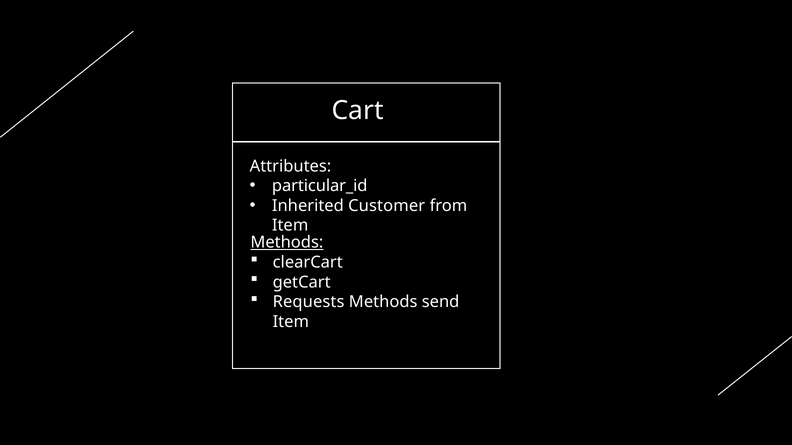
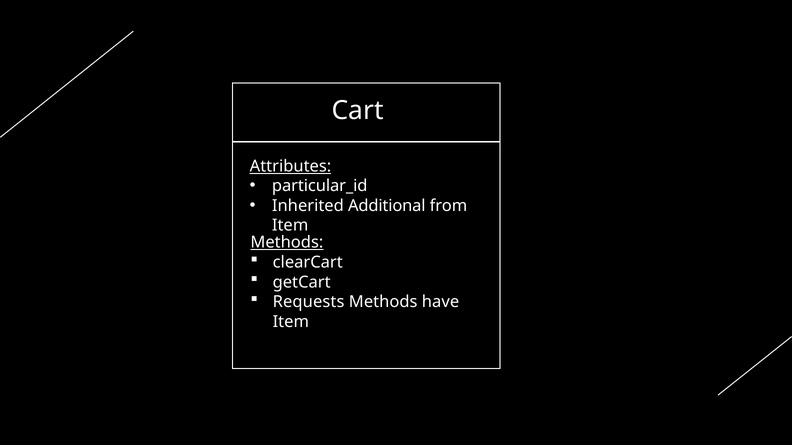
Attributes underline: none -> present
Customer: Customer -> Additional
send: send -> have
